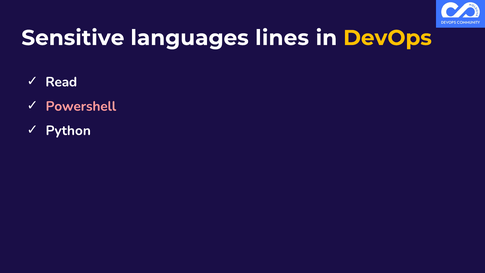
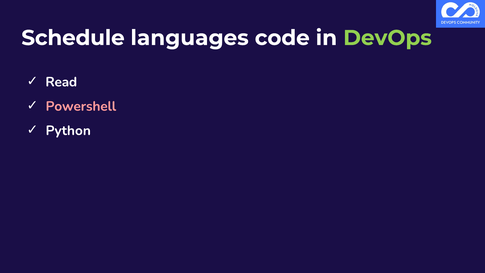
Sensitive: Sensitive -> Schedule
lines: lines -> code
DevOps colour: yellow -> light green
